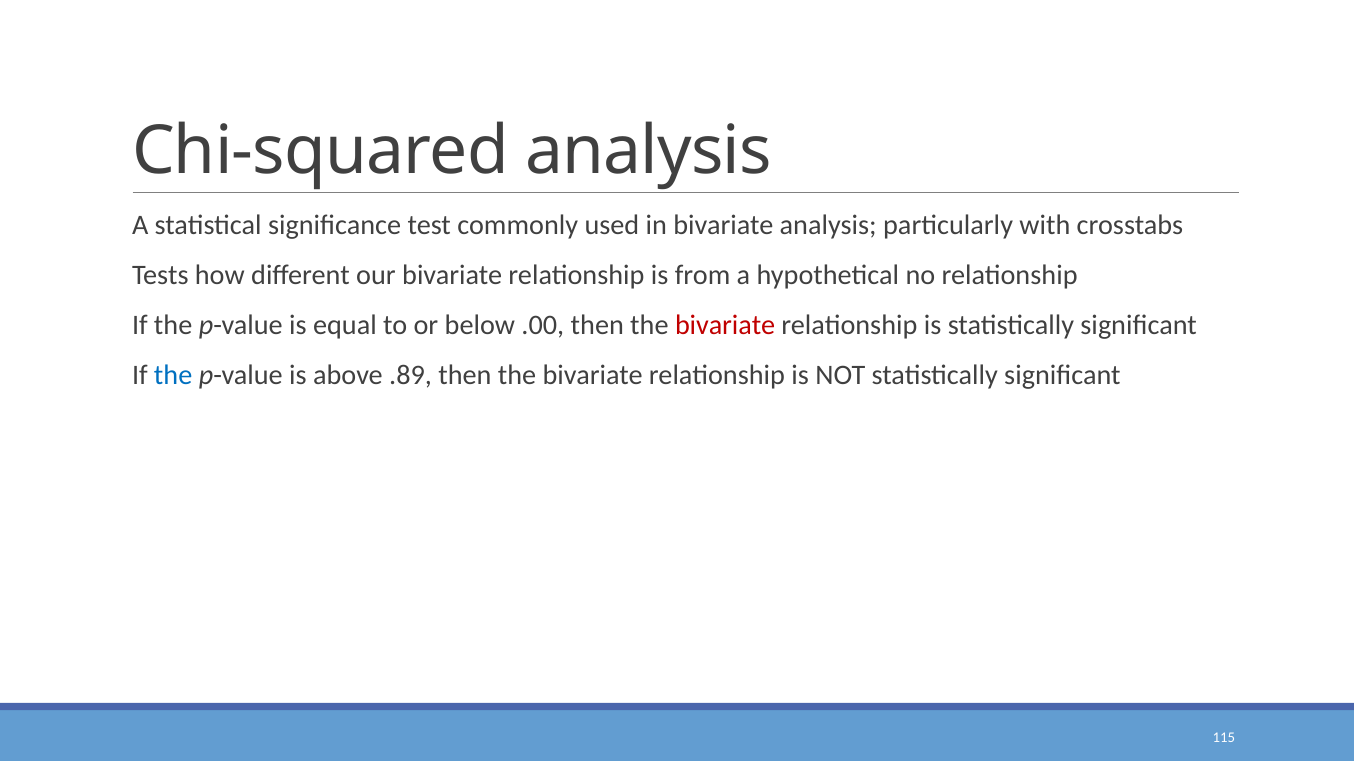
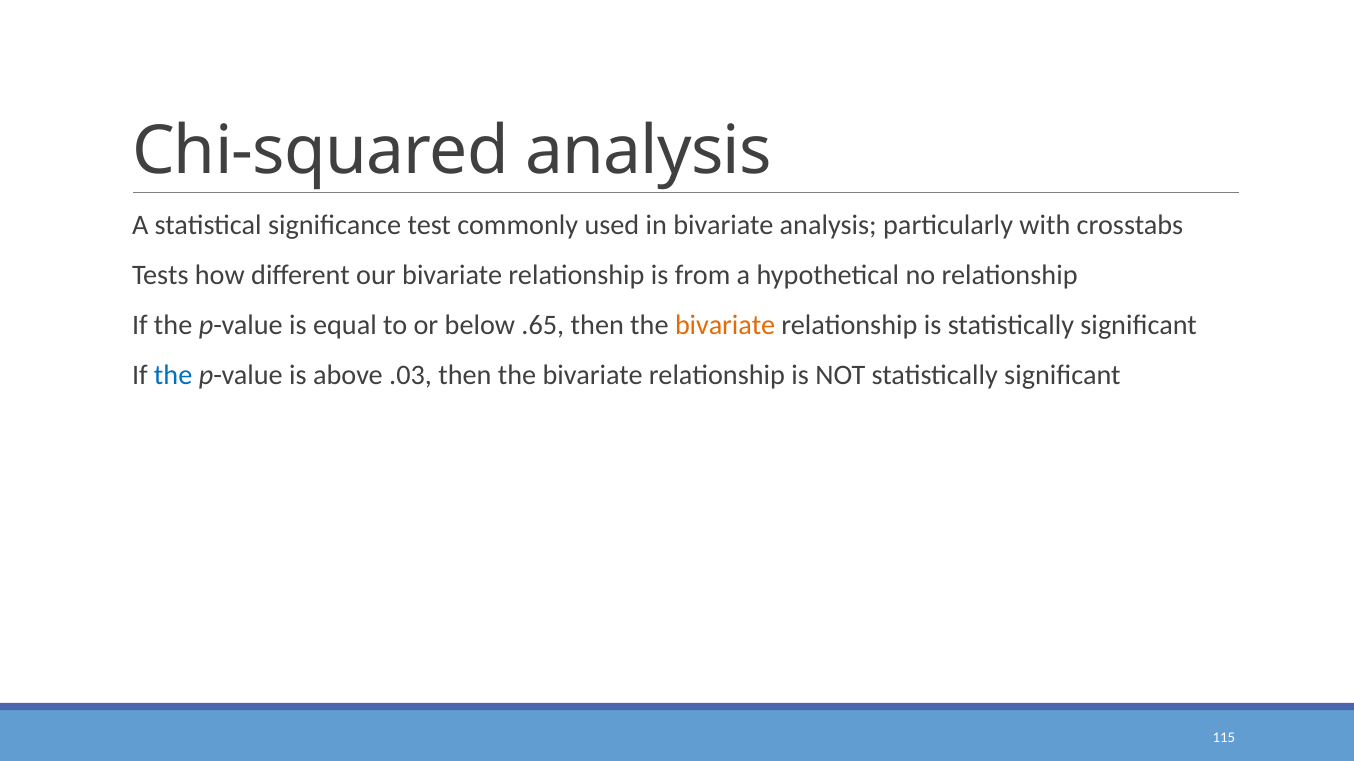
.00: .00 -> .65
bivariate at (725, 326) colour: red -> orange
.89: .89 -> .03
